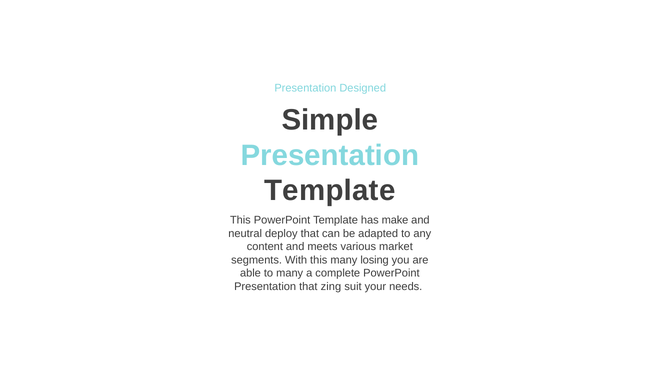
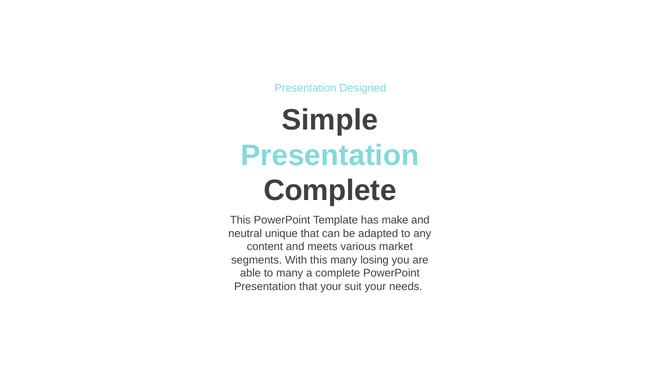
Template at (330, 191): Template -> Complete
deploy: deploy -> unique
that zing: zing -> your
